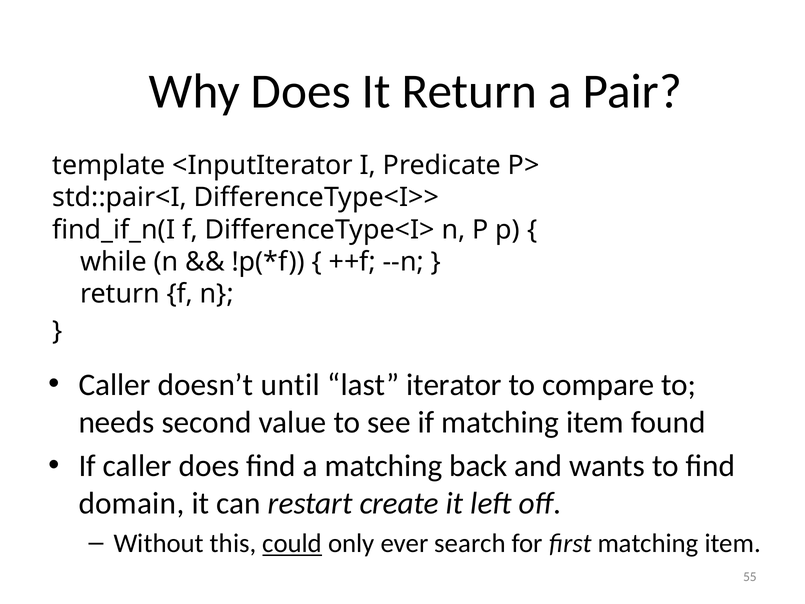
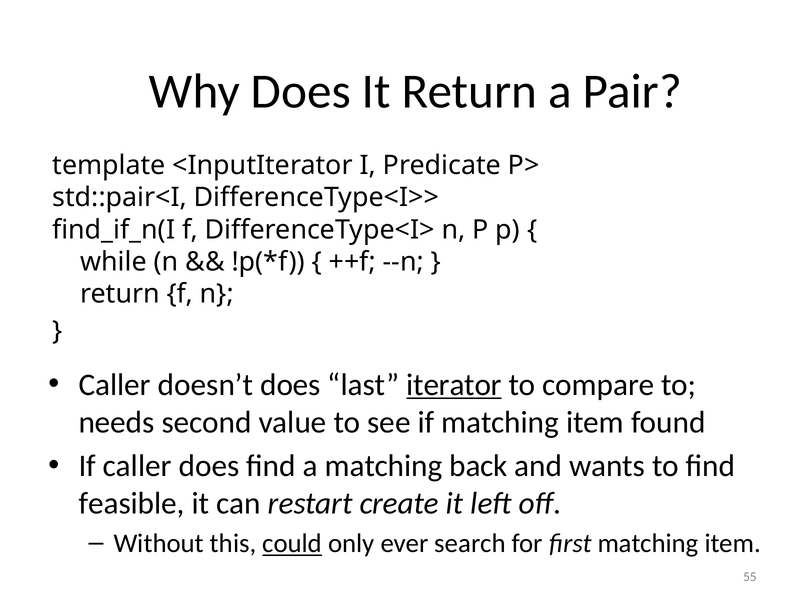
doesn’t until: until -> does
iterator underline: none -> present
domain: domain -> feasible
